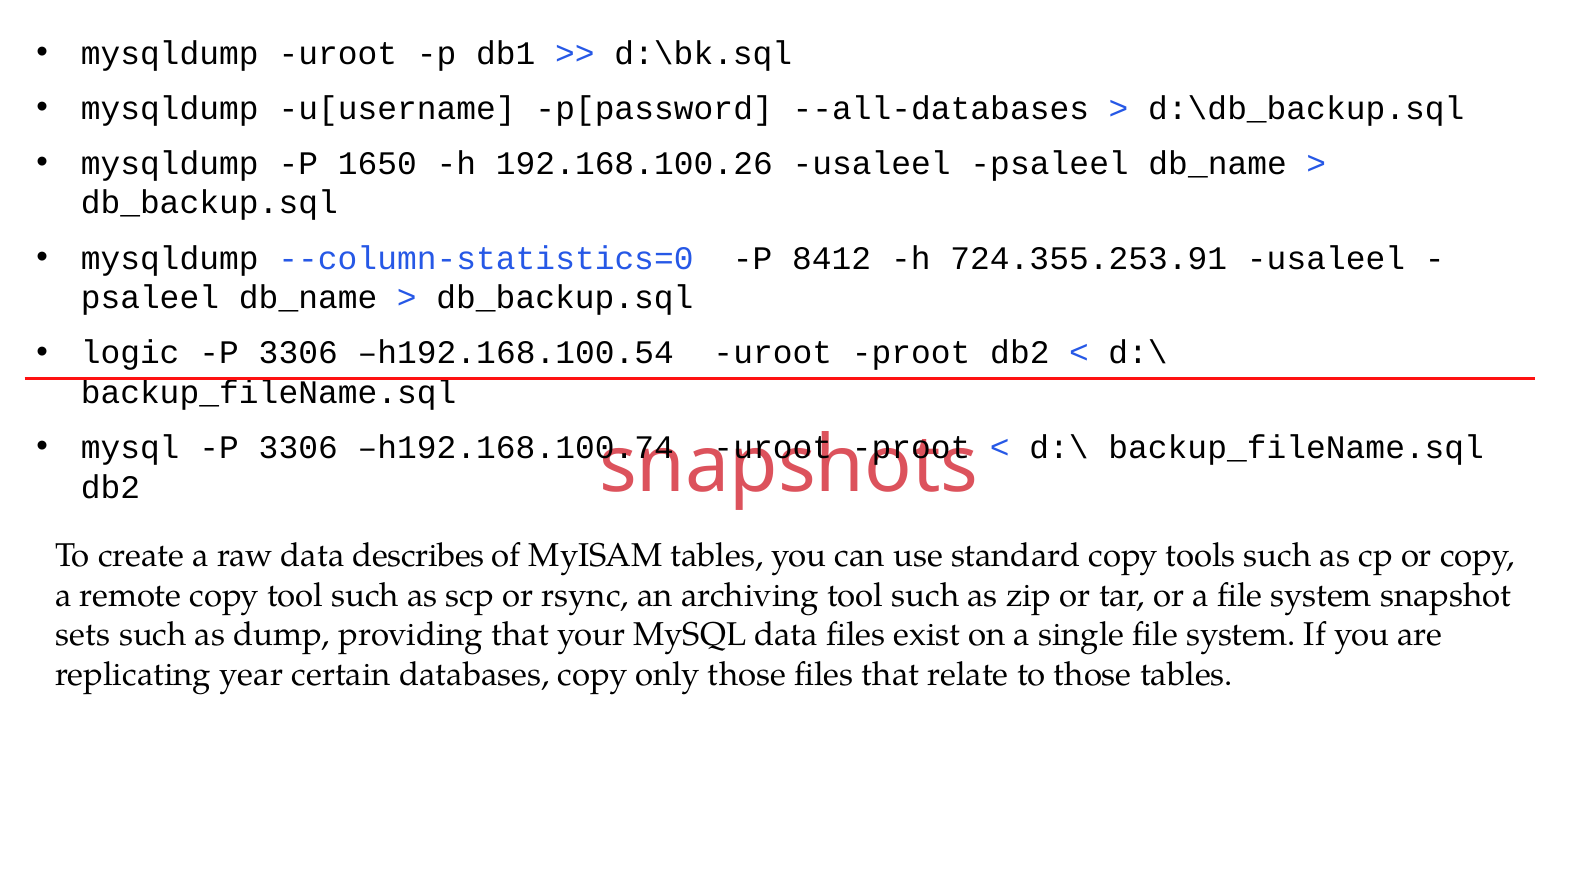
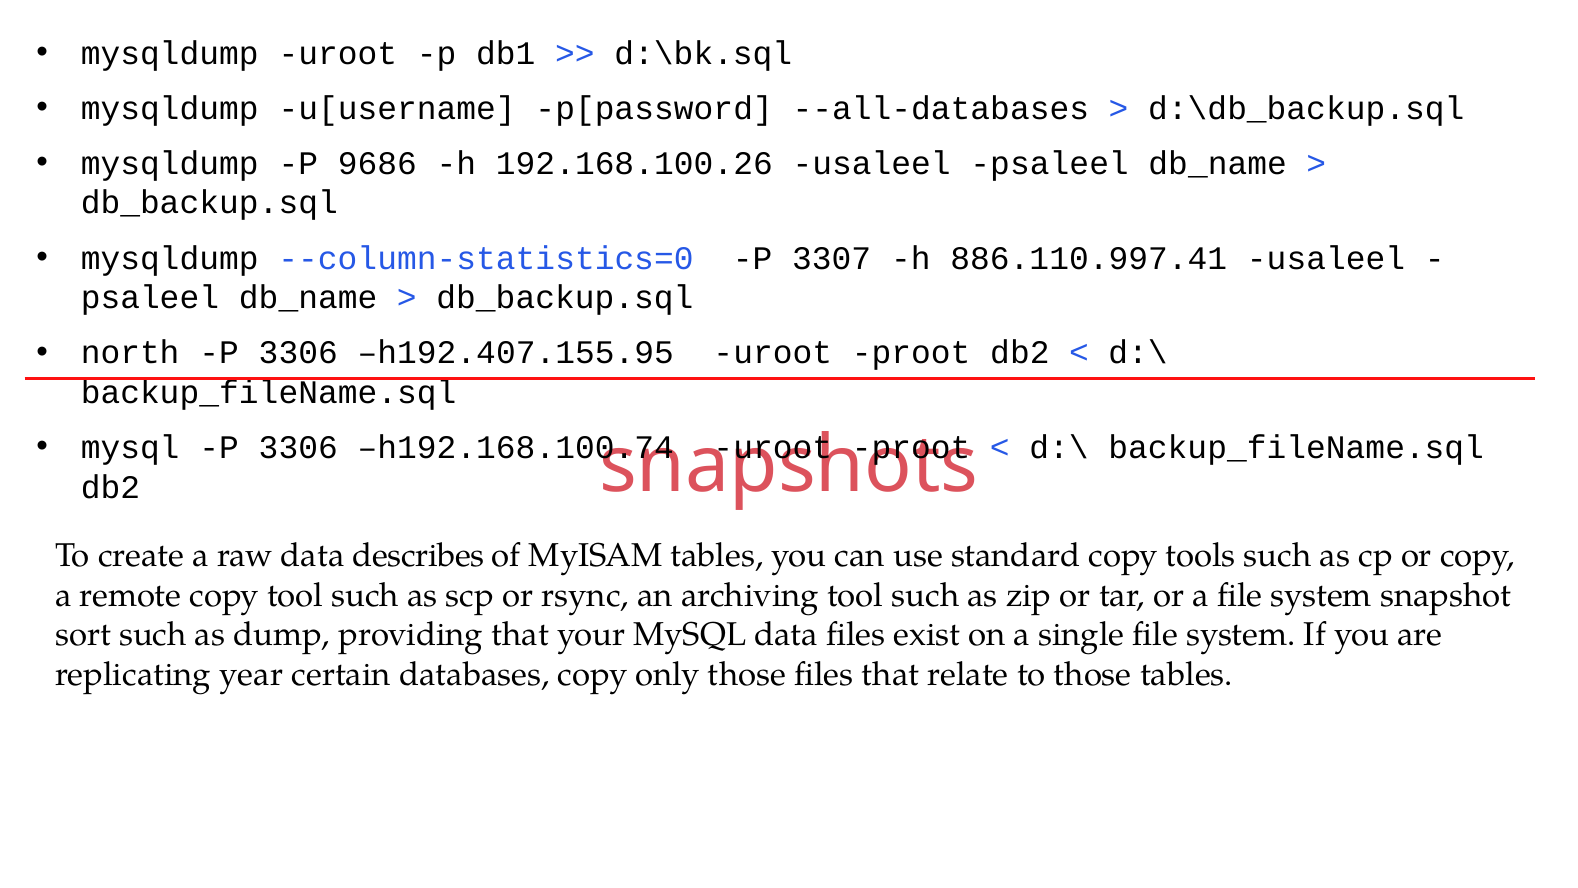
1650: 1650 -> 9686
8412: 8412 -> 3307
724.355.253.91: 724.355.253.91 -> 886.110.997.41
logic: logic -> north
h192.168.100.54: h192.168.100.54 -> h192.407.155.95
sets: sets -> sort
